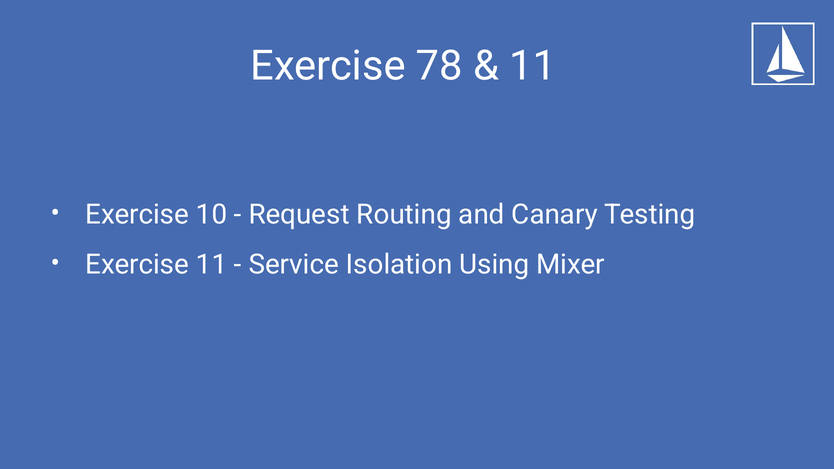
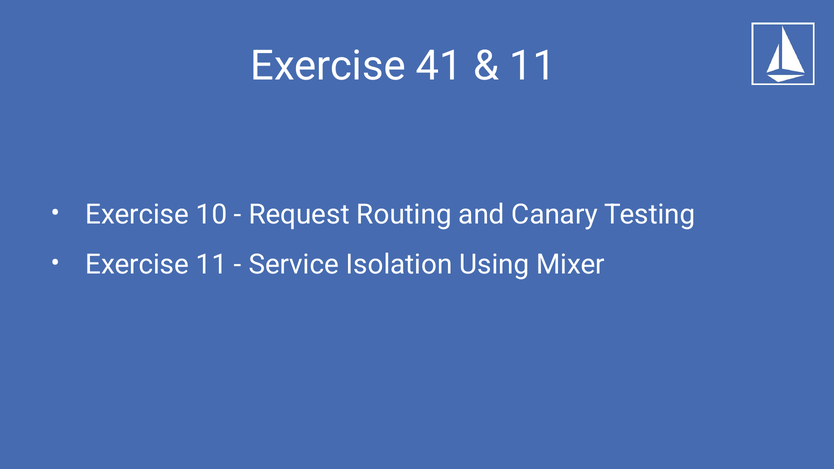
78: 78 -> 41
